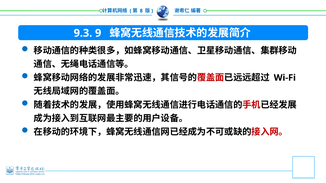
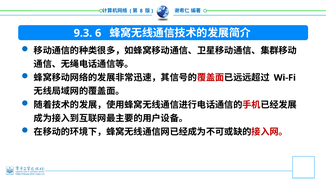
9: 9 -> 6
